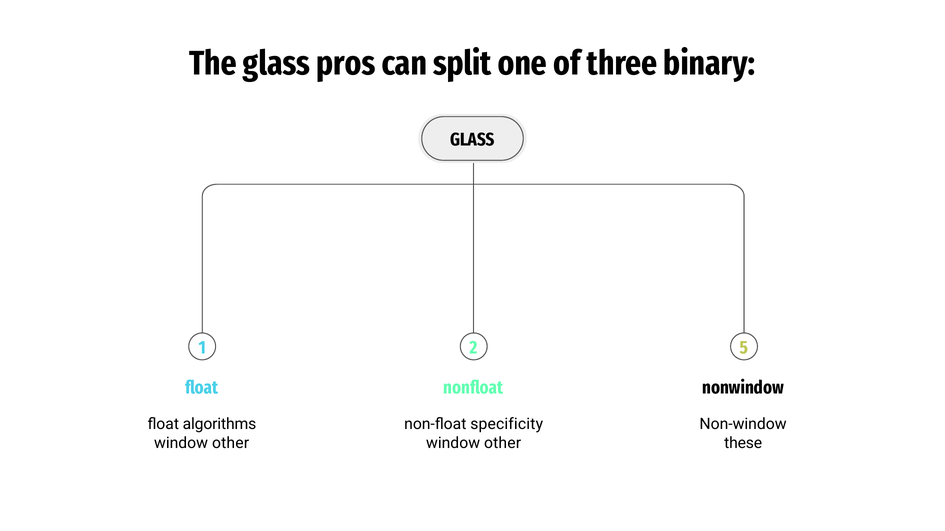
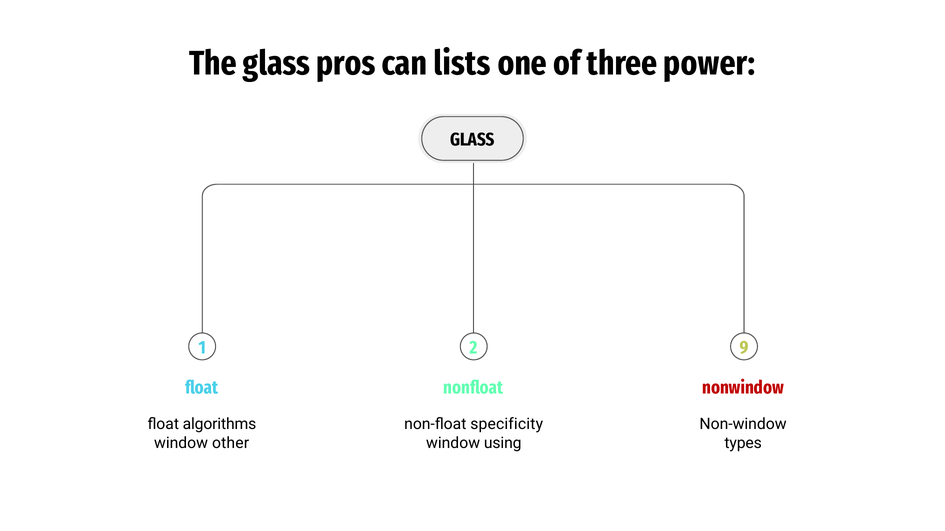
split: split -> lists
binary: binary -> power
5: 5 -> 9
nonwindow colour: black -> red
other at (503, 443): other -> using
these: these -> types
